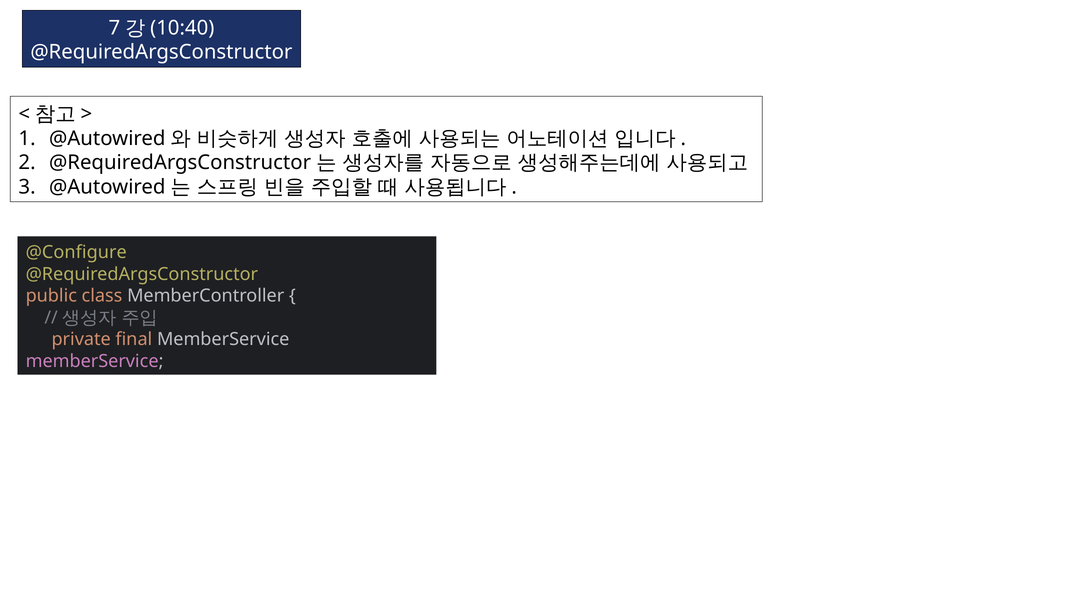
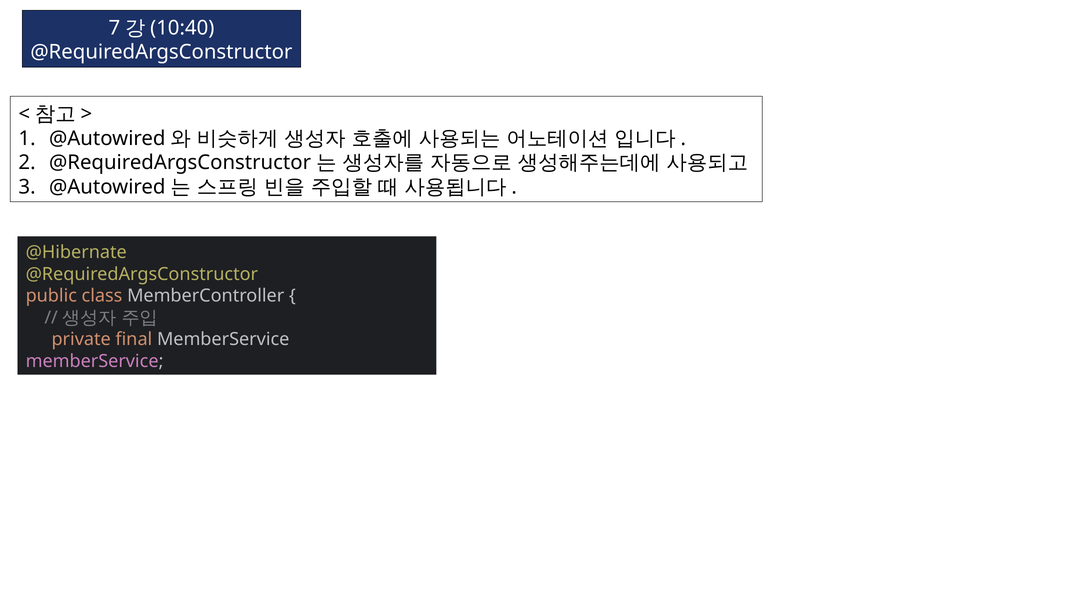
@Configure: @Configure -> @Hibernate
